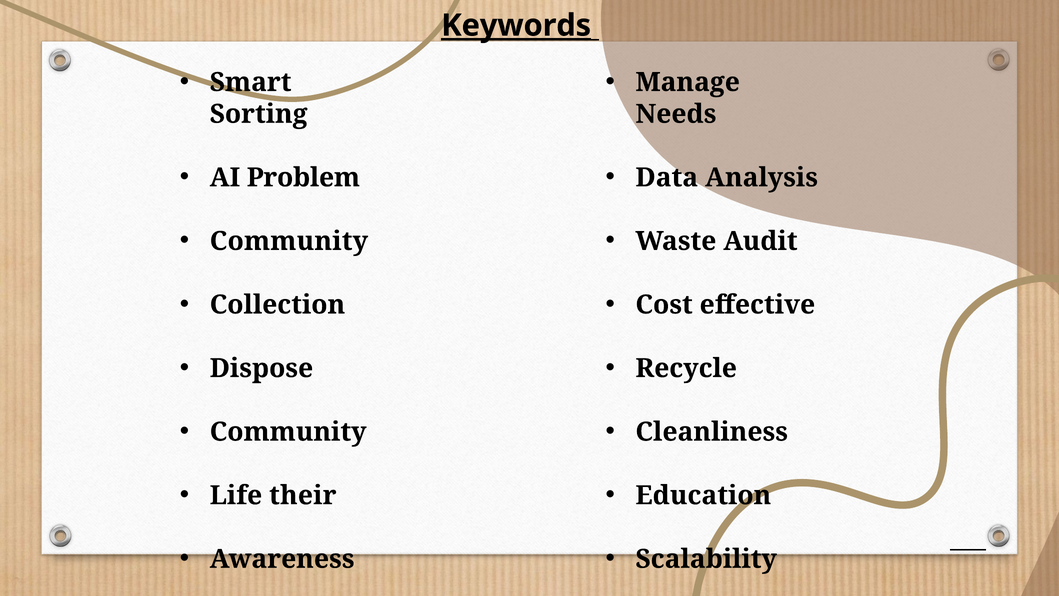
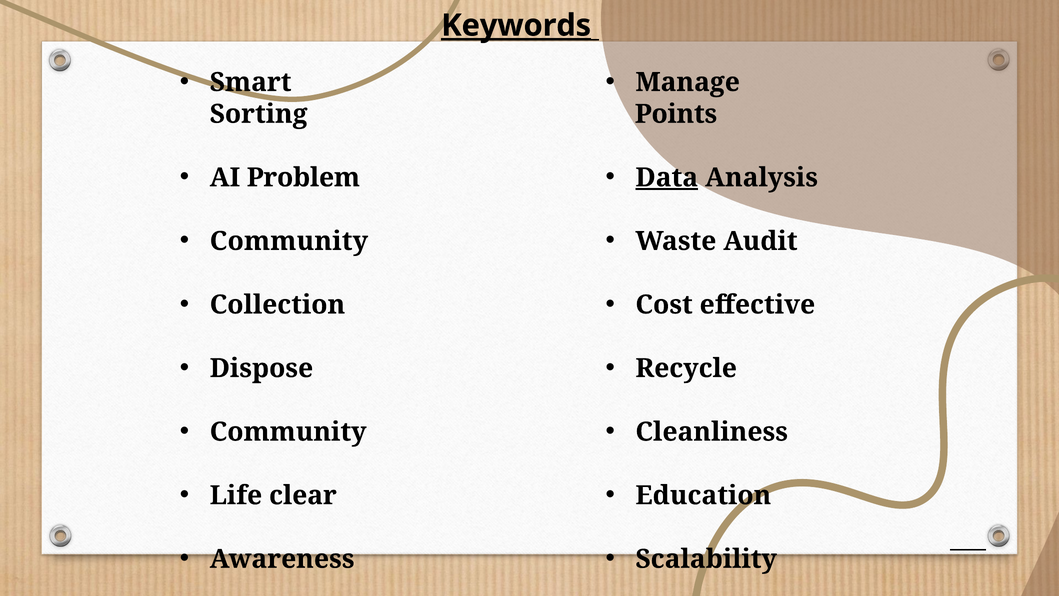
Needs: Needs -> Points
Data underline: none -> present
their: their -> clear
